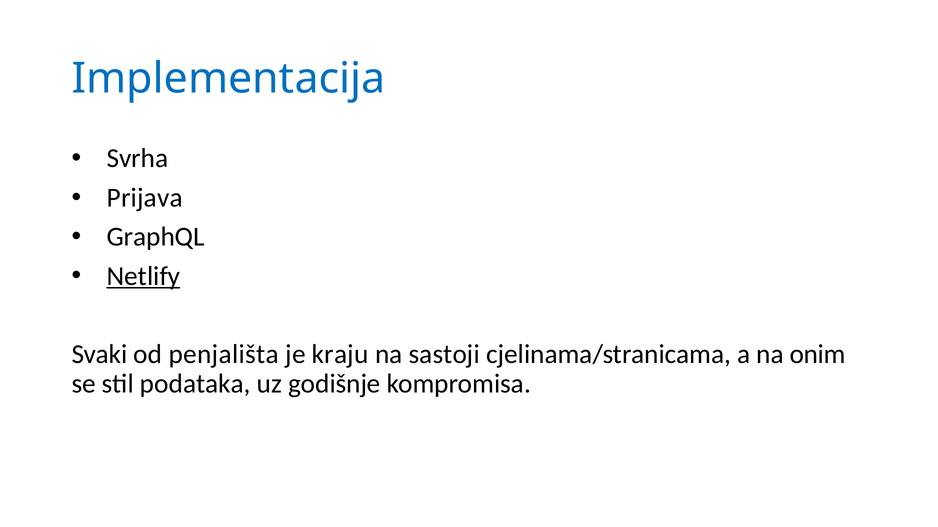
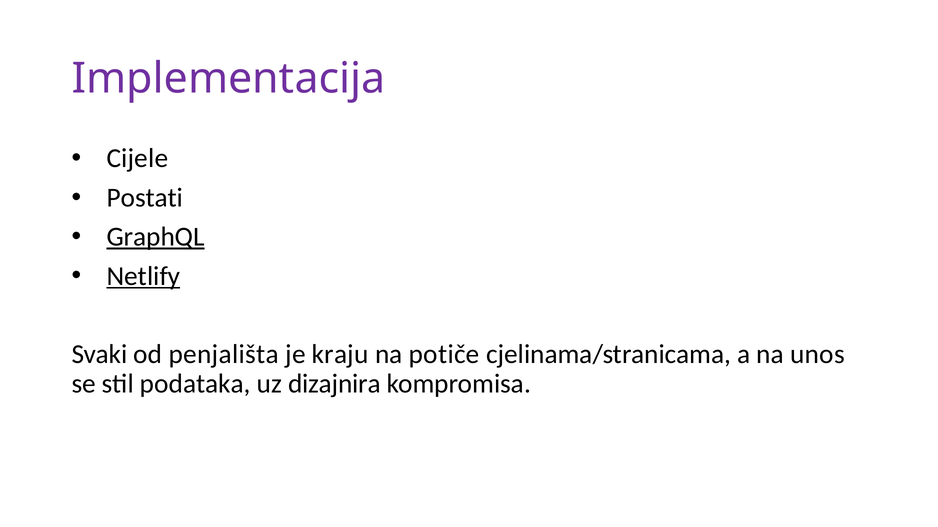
Implementacija colour: blue -> purple
Svrha: Svrha -> Cijele
Prijava: Prijava -> Postati
GraphQL underline: none -> present
sastoji: sastoji -> potiče
onim: onim -> unos
godišnje: godišnje -> dizajnira
